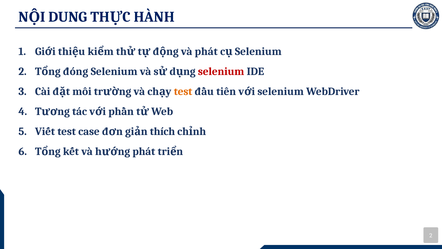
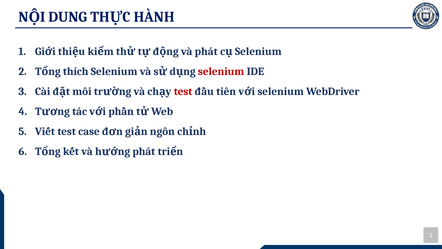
đóng: đóng -> thích
test at (183, 91) colour: orange -> red
thích: thích -> ngôn
